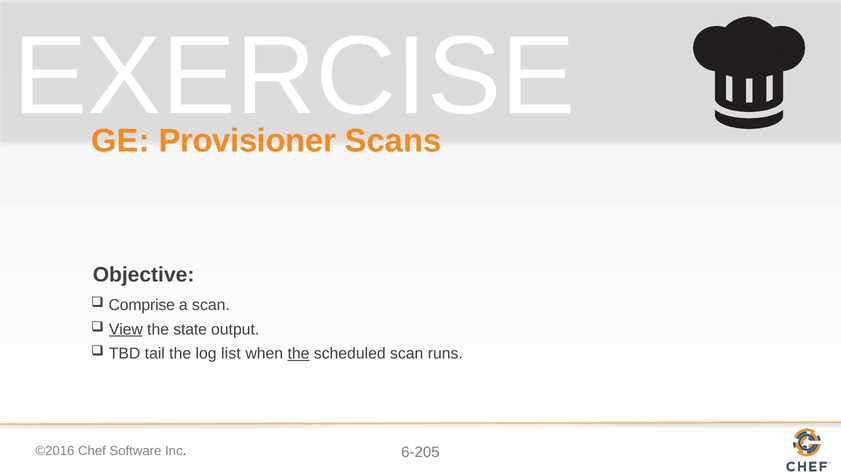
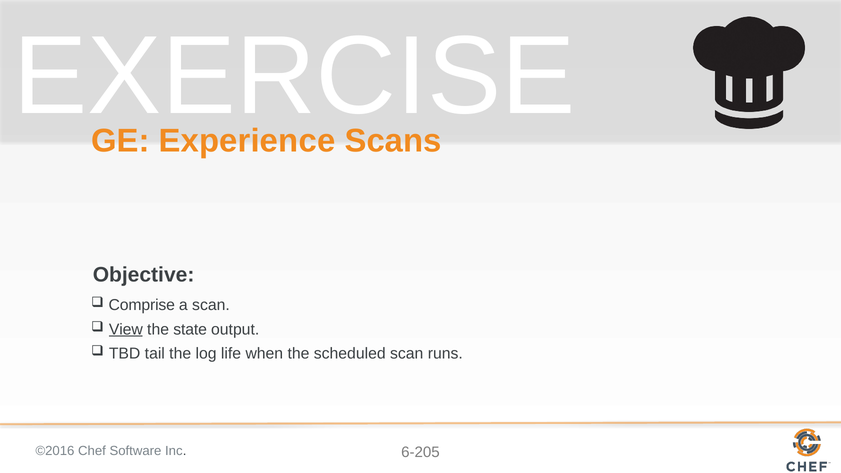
Provisioner: Provisioner -> Experience
list: list -> life
the at (298, 354) underline: present -> none
